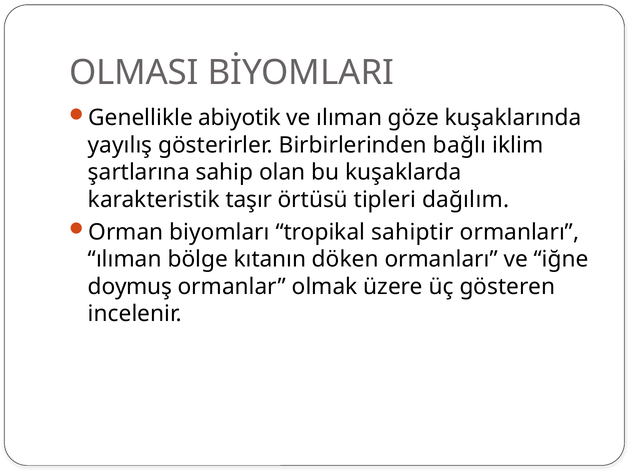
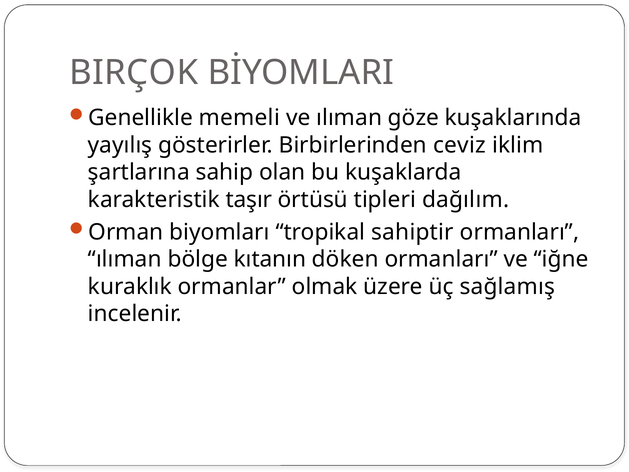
OLMASI: OLMASI -> BIRÇOK
abiyotik: abiyotik -> memeli
bağlı: bağlı -> ceviz
doymuş: doymuş -> kuraklık
gösteren: gösteren -> sağlamış
